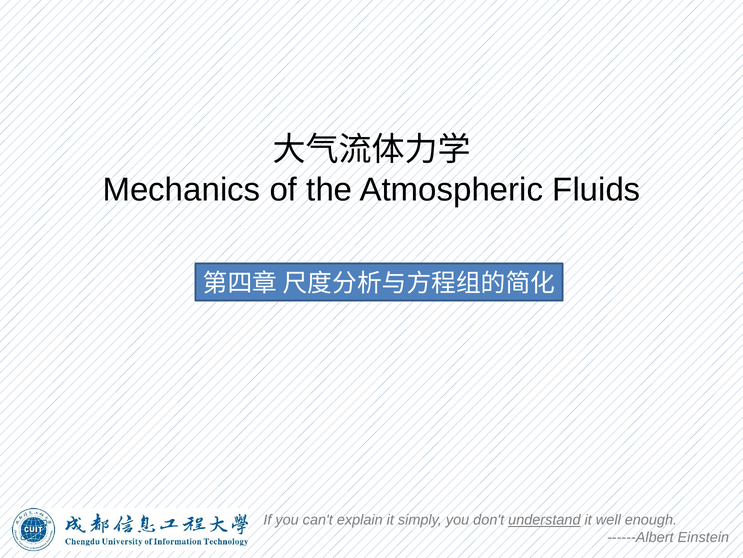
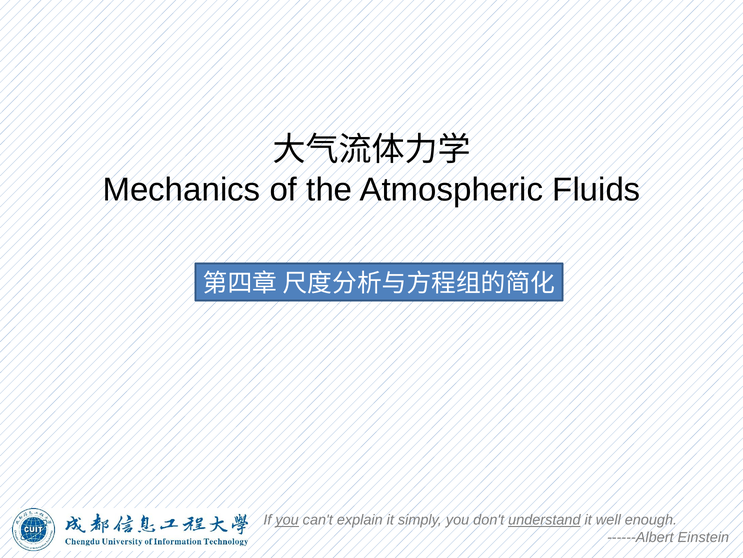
you at (287, 520) underline: none -> present
